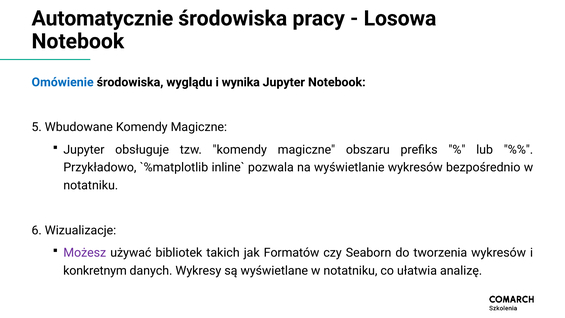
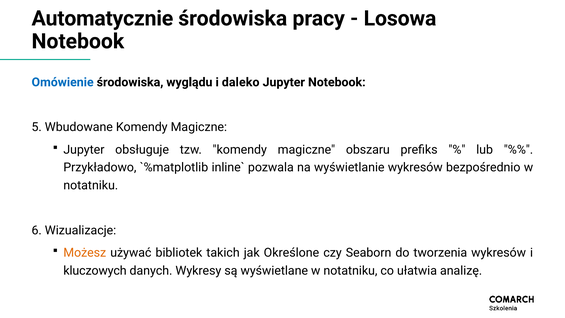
wynika: wynika -> daleko
Możesz colour: purple -> orange
Formatów: Formatów -> Określone
konkretnym: konkretnym -> kluczowych
